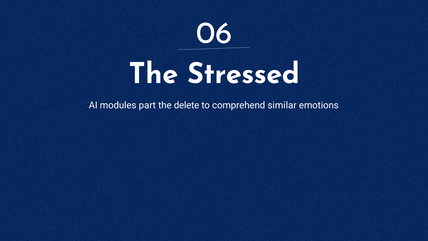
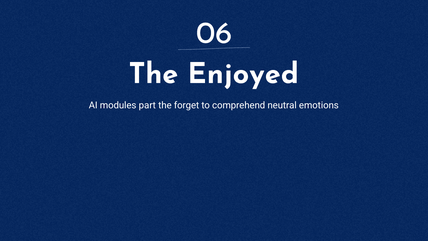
Stressed: Stressed -> Enjoyed
delete: delete -> forget
similar: similar -> neutral
